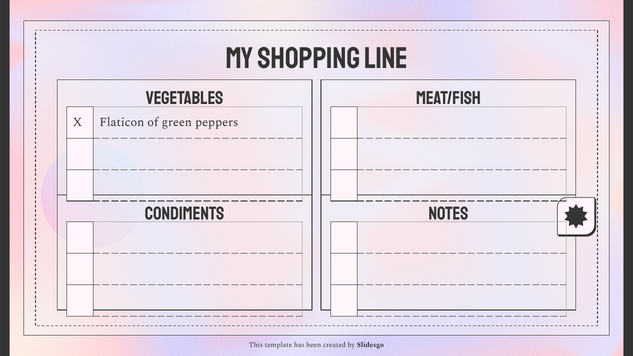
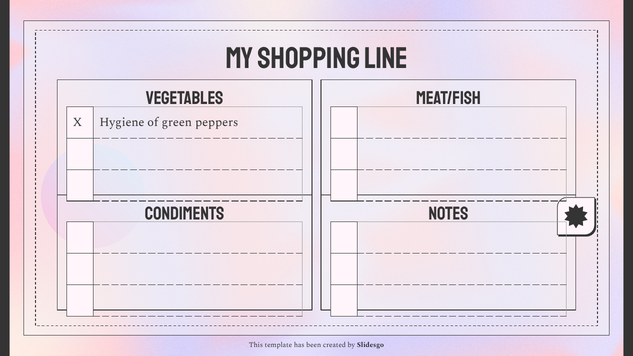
Flaticon: Flaticon -> Hygiene
